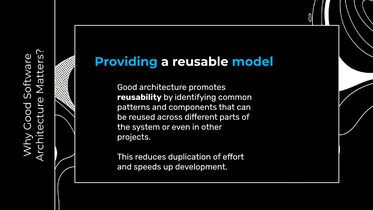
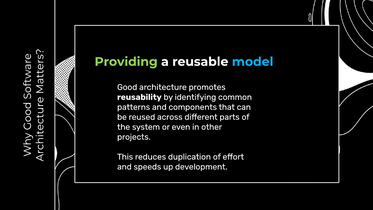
Providing colour: light blue -> light green
